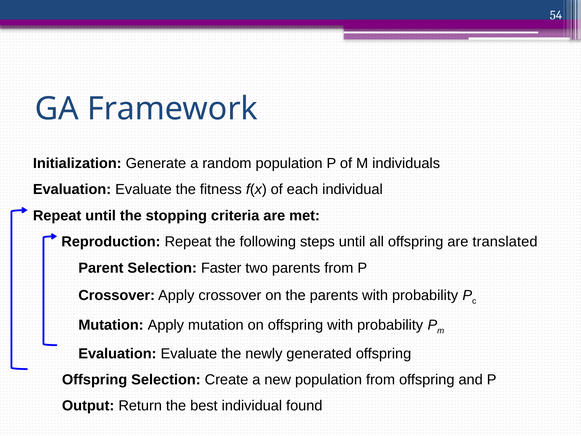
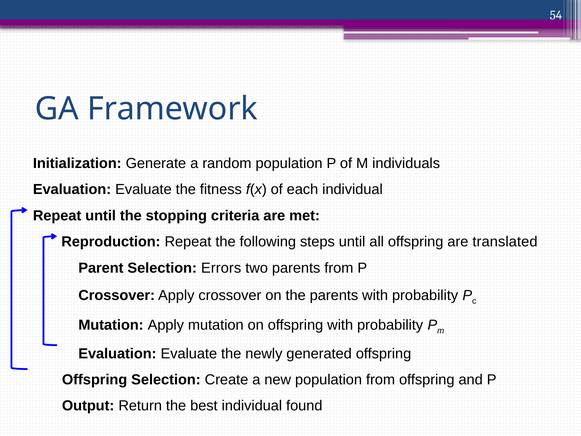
Faster: Faster -> Errors
